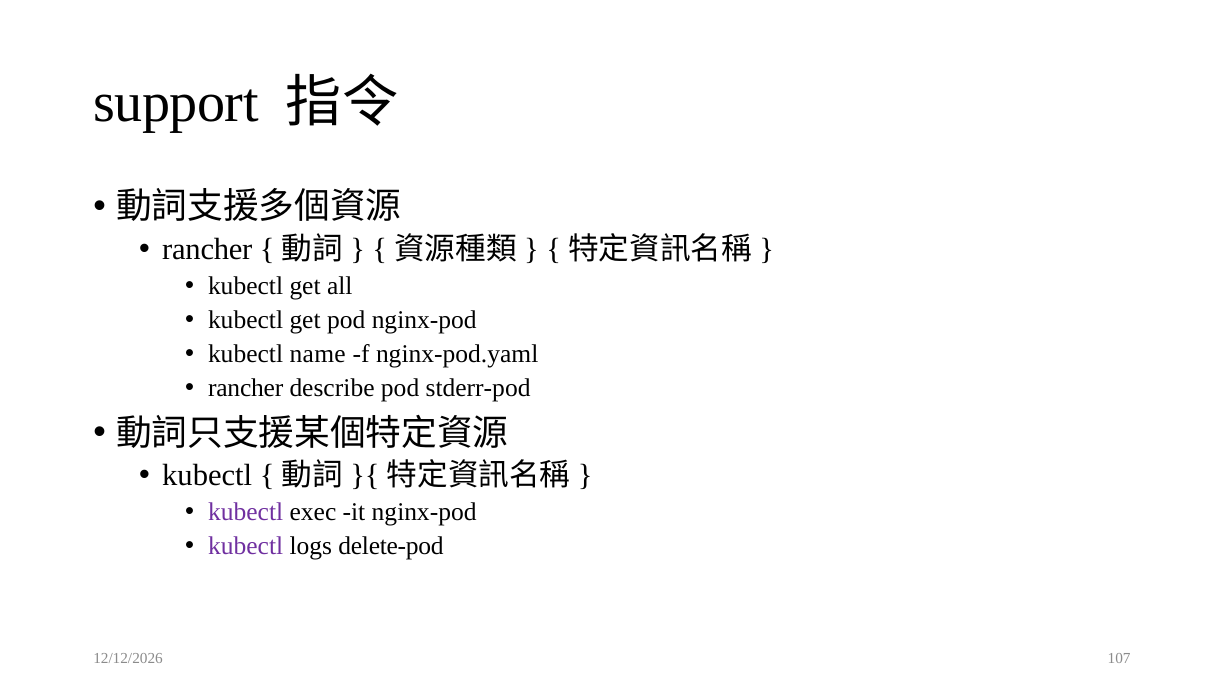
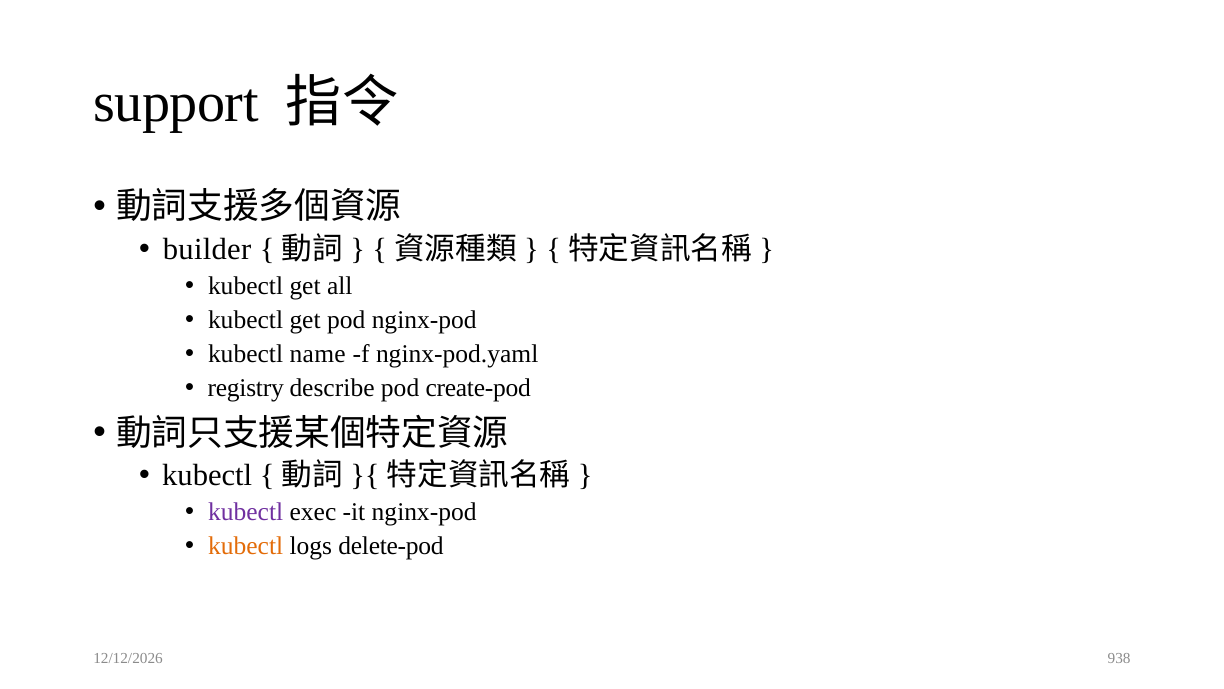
rancher at (207, 249): rancher -> builder
rancher at (246, 388): rancher -> registry
stderr-pod: stderr-pod -> create-pod
kubectl at (246, 546) colour: purple -> orange
107: 107 -> 938
